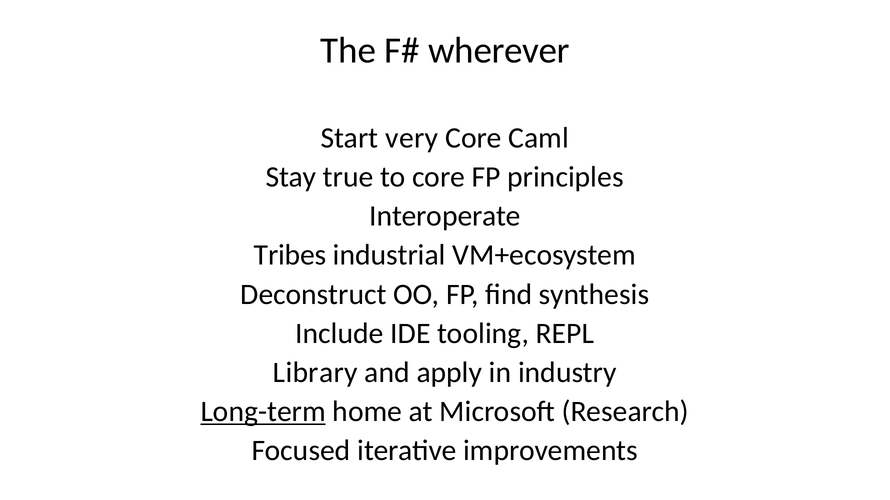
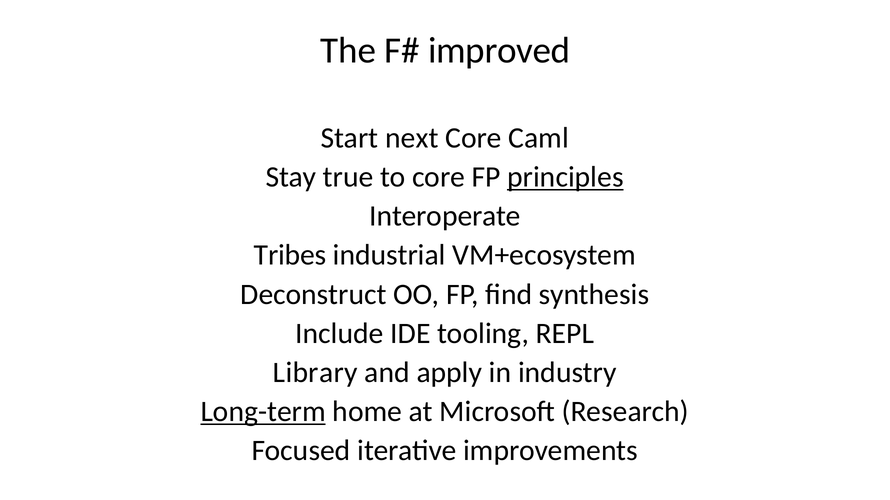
wherever: wherever -> improved
very: very -> next
principles underline: none -> present
